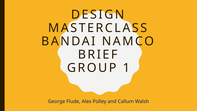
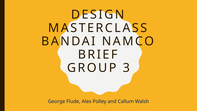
1: 1 -> 3
